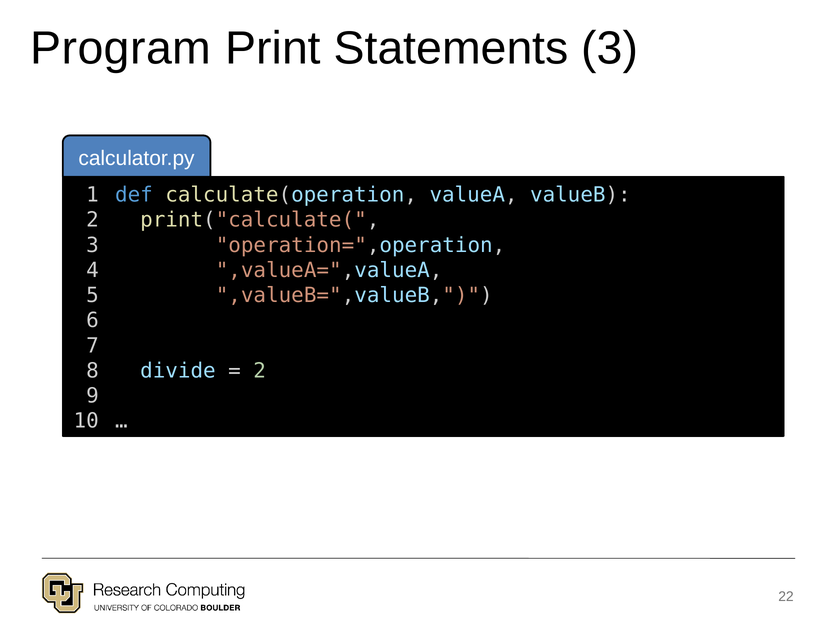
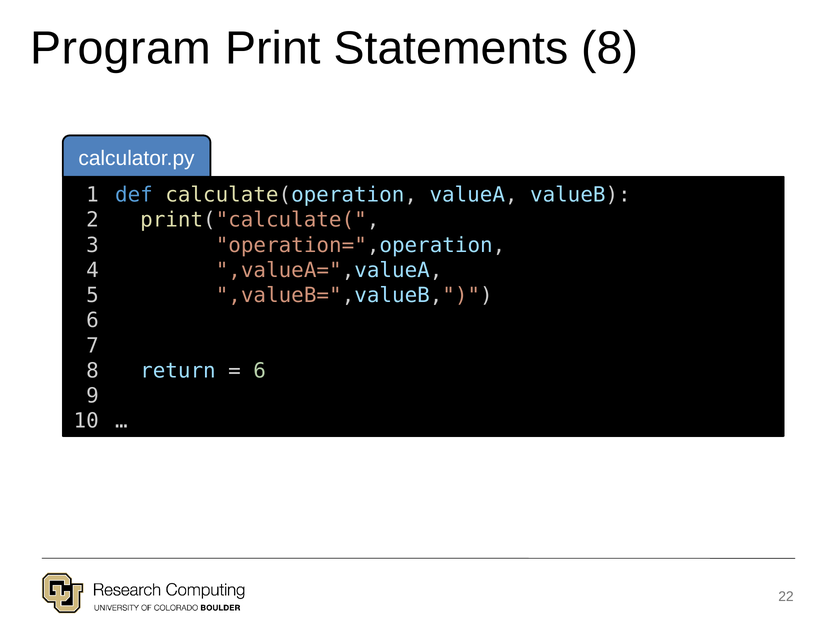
Statements 3: 3 -> 8
divide: divide -> return
2 at (260, 371): 2 -> 6
